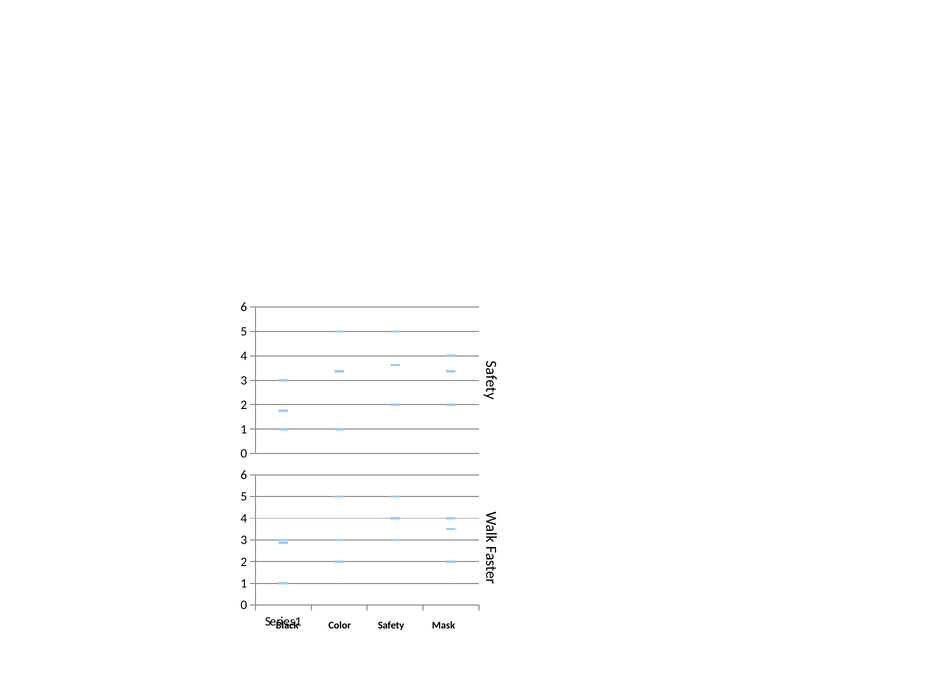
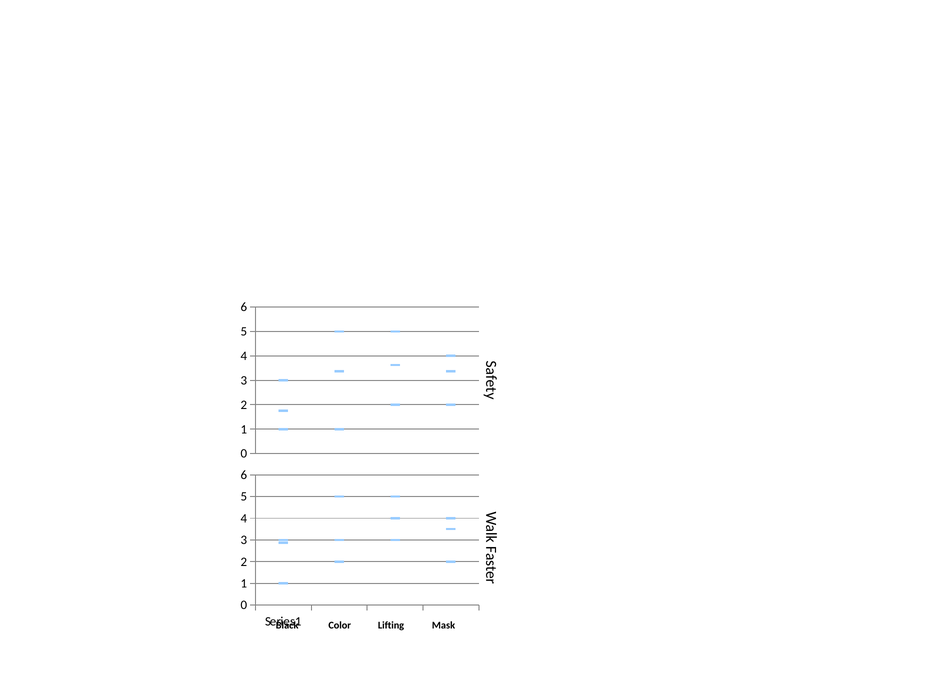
Safety: Safety -> Lifting
